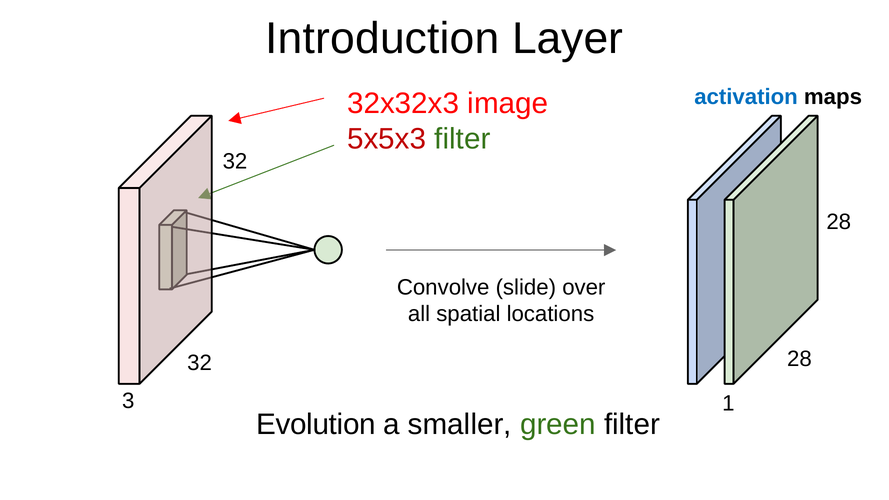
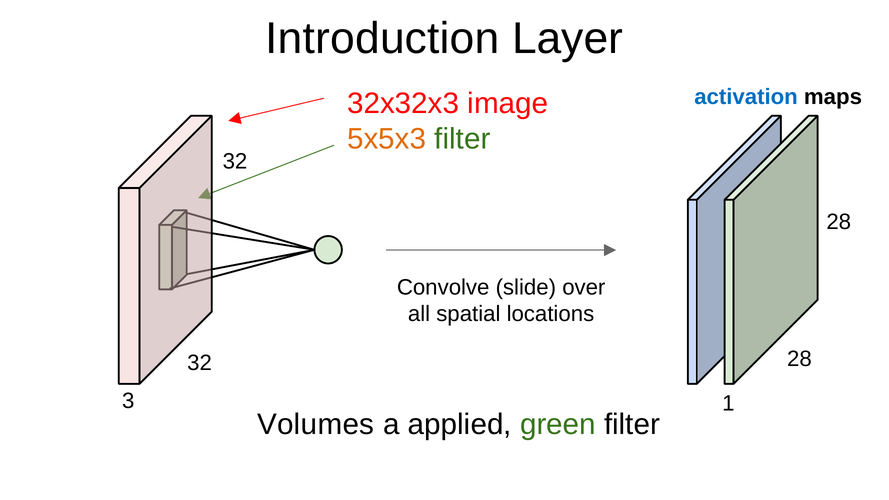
5x5x3 colour: red -> orange
Evolution: Evolution -> Volumes
smaller: smaller -> applied
